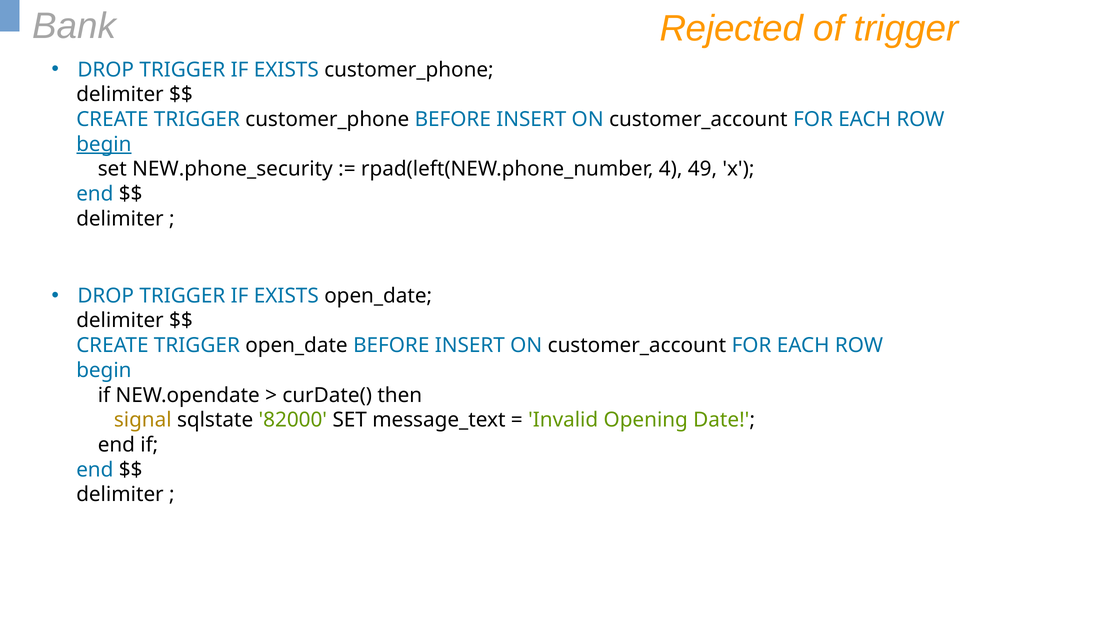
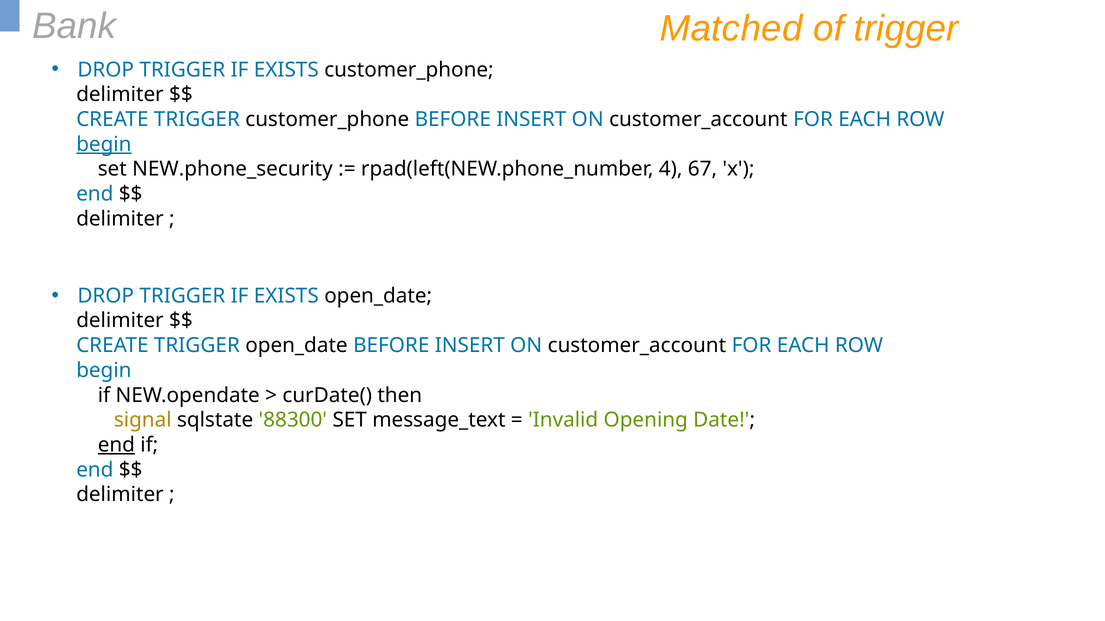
Rejected: Rejected -> Matched
49: 49 -> 67
82000: 82000 -> 88300
end at (116, 445) underline: none -> present
